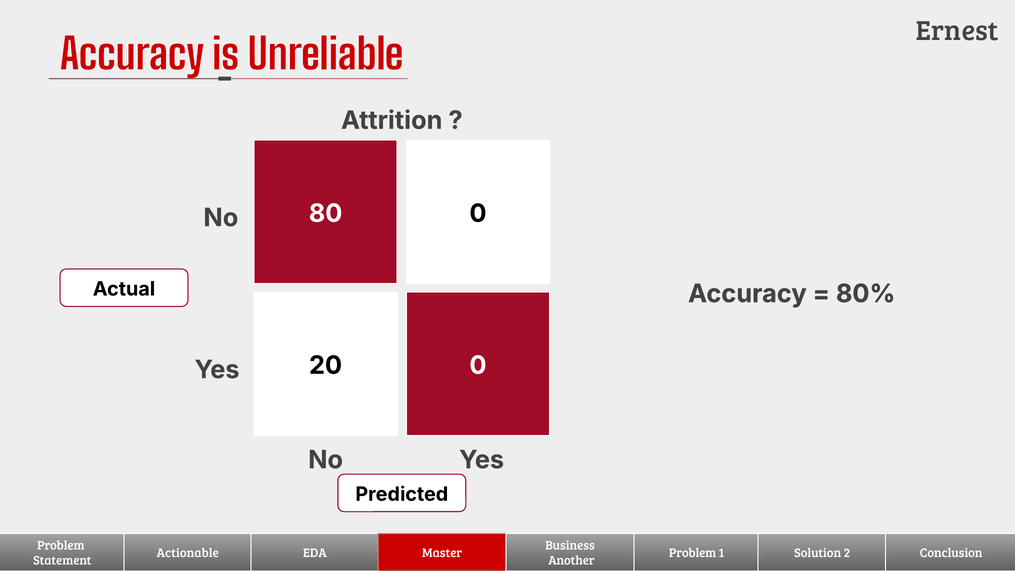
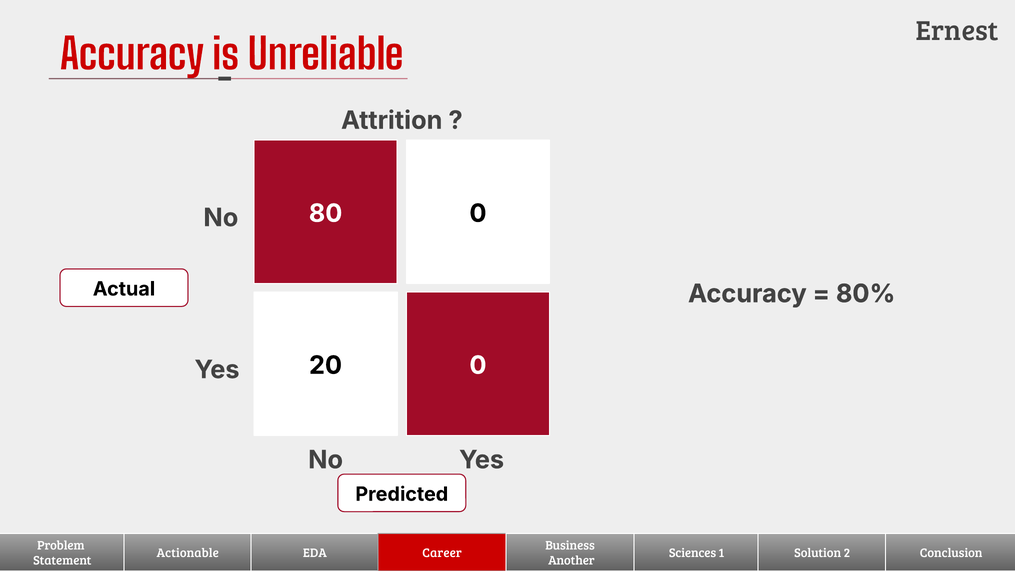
Master: Master -> Career
EDA Problem: Problem -> Sciences
